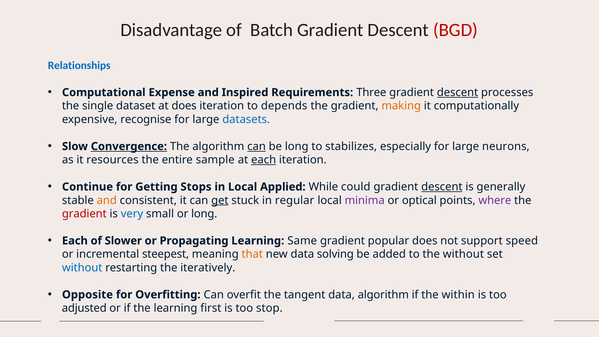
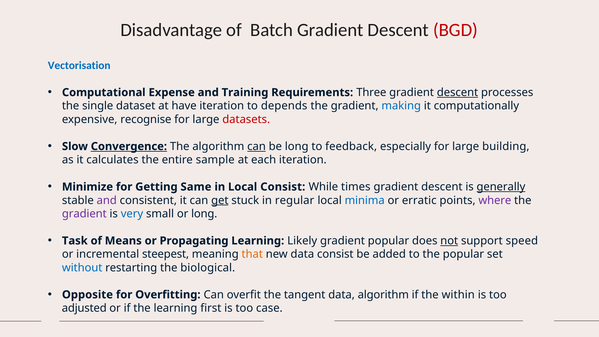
Relationships: Relationships -> Vectorisation
Inspired: Inspired -> Training
at does: does -> have
making colour: orange -> blue
datasets colour: blue -> red
stabilizes: stabilizes -> feedback
neurons: neurons -> building
resources: resources -> calculates
each at (264, 160) underline: present -> none
Continue: Continue -> Minimize
Stops: Stops -> Same
Local Applied: Applied -> Consist
could: could -> times
descent at (442, 187) underline: present -> none
generally underline: none -> present
and at (107, 200) colour: orange -> purple
minima colour: purple -> blue
optical: optical -> erratic
gradient at (84, 214) colour: red -> purple
Each at (75, 241): Each -> Task
Slower: Slower -> Means
Same: Same -> Likely
not underline: none -> present
data solving: solving -> consist
the without: without -> popular
iteratively: iteratively -> biological
stop: stop -> case
